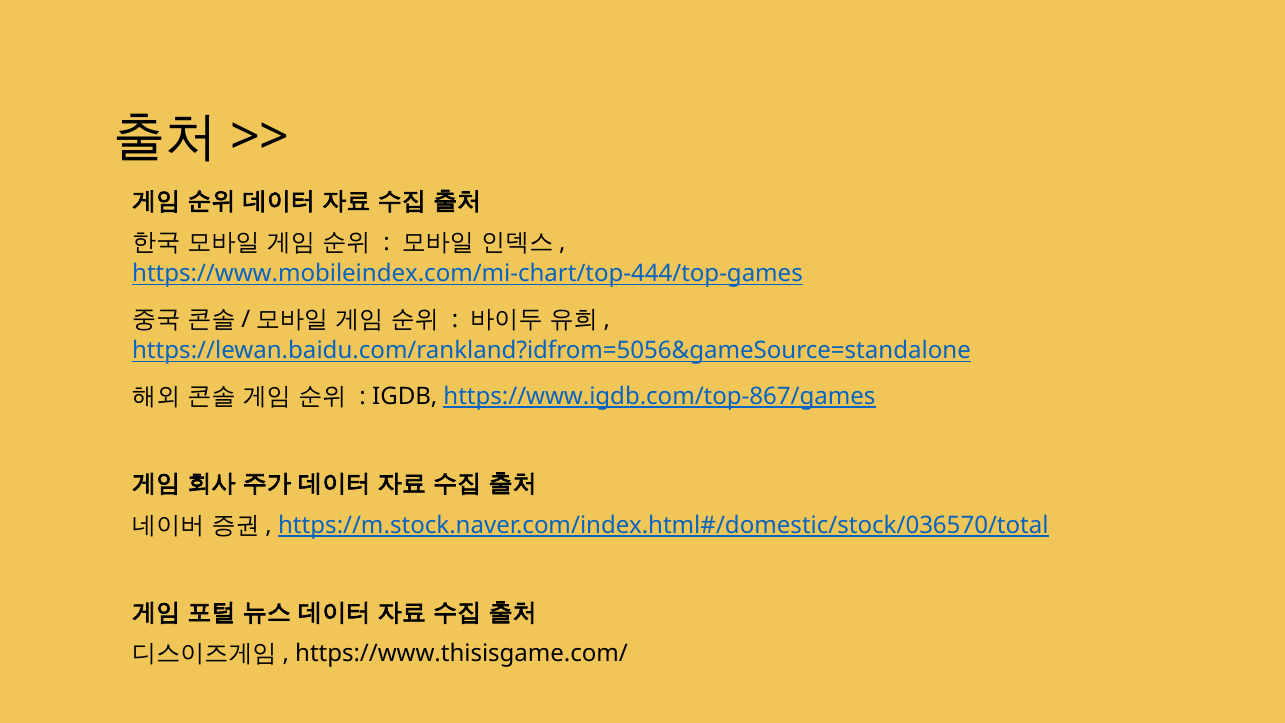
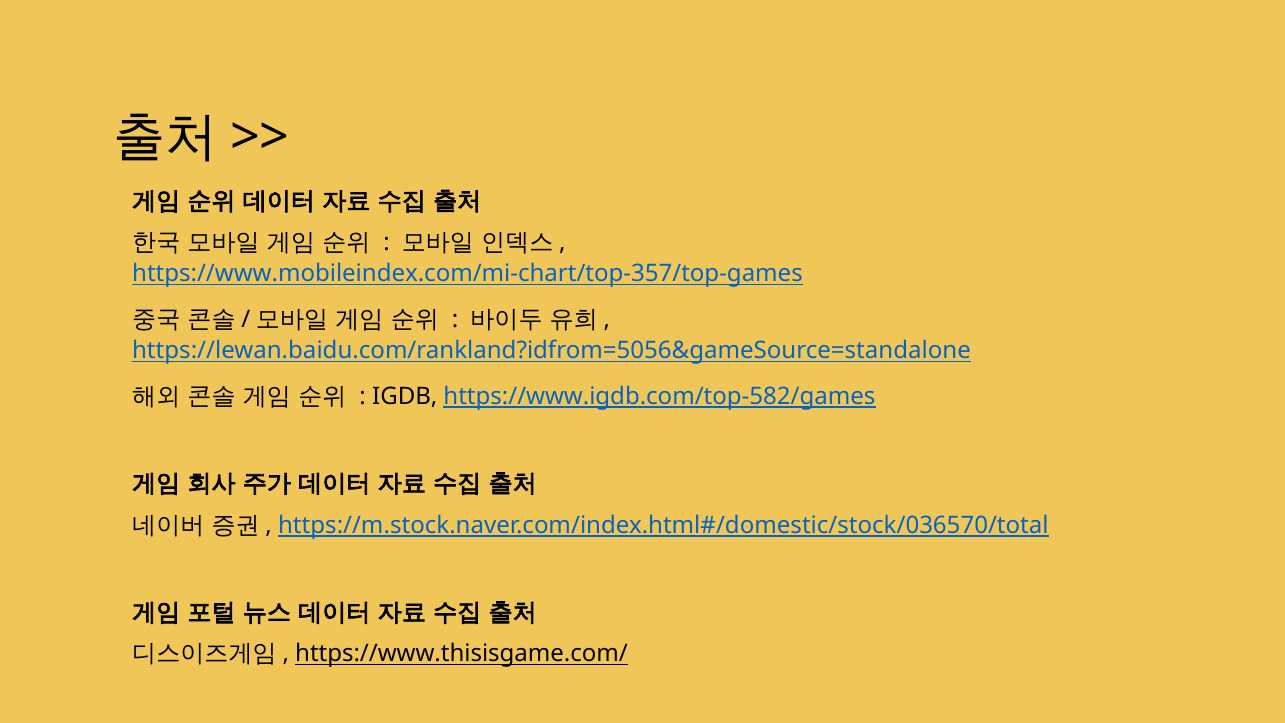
https://www.mobileindex.com/mi-chart/top-444/top-games: https://www.mobileindex.com/mi-chart/top-444/top-games -> https://www.mobileindex.com/mi-chart/top-357/top-games
https://www.igdb.com/top-867/games: https://www.igdb.com/top-867/games -> https://www.igdb.com/top-582/games
https://www.thisisgame.com/ underline: none -> present
